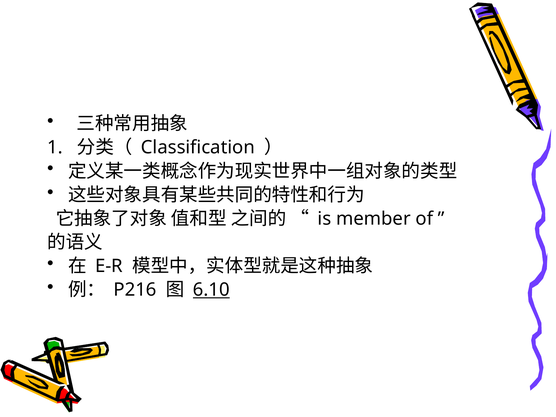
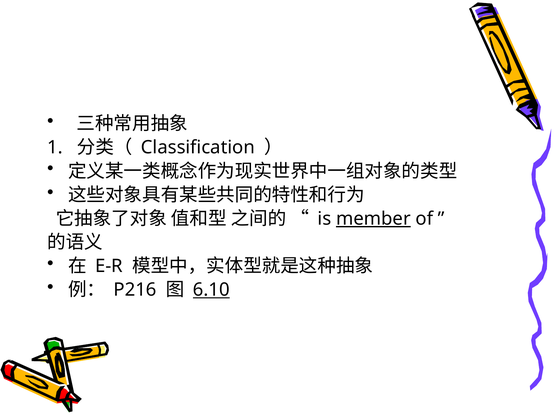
member underline: none -> present
